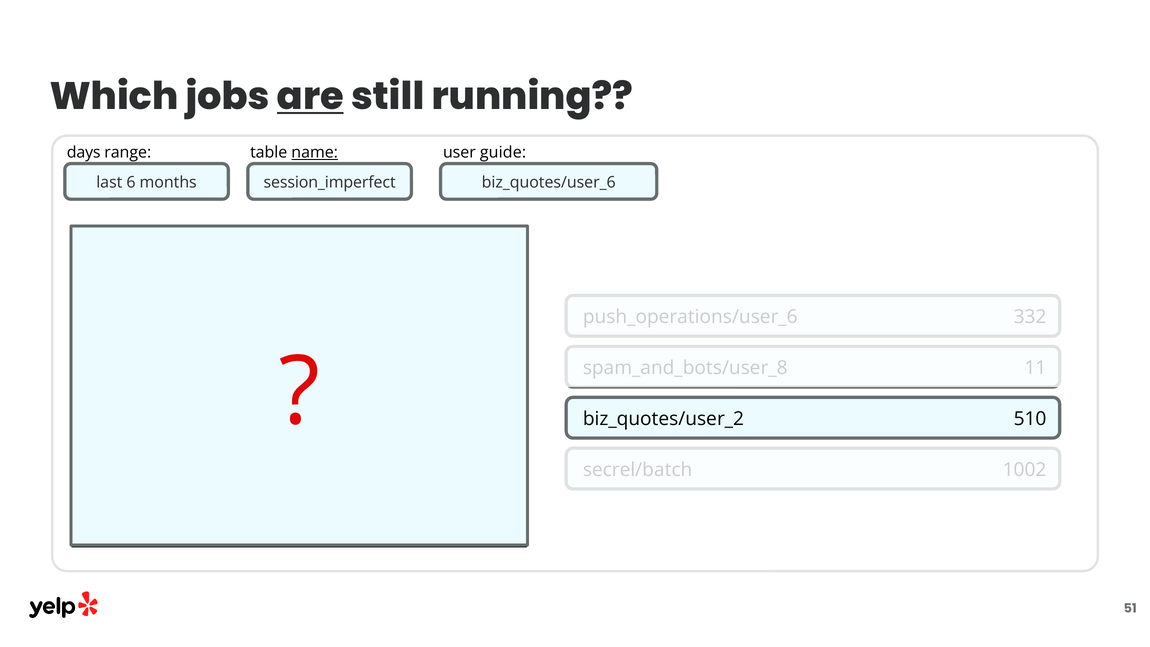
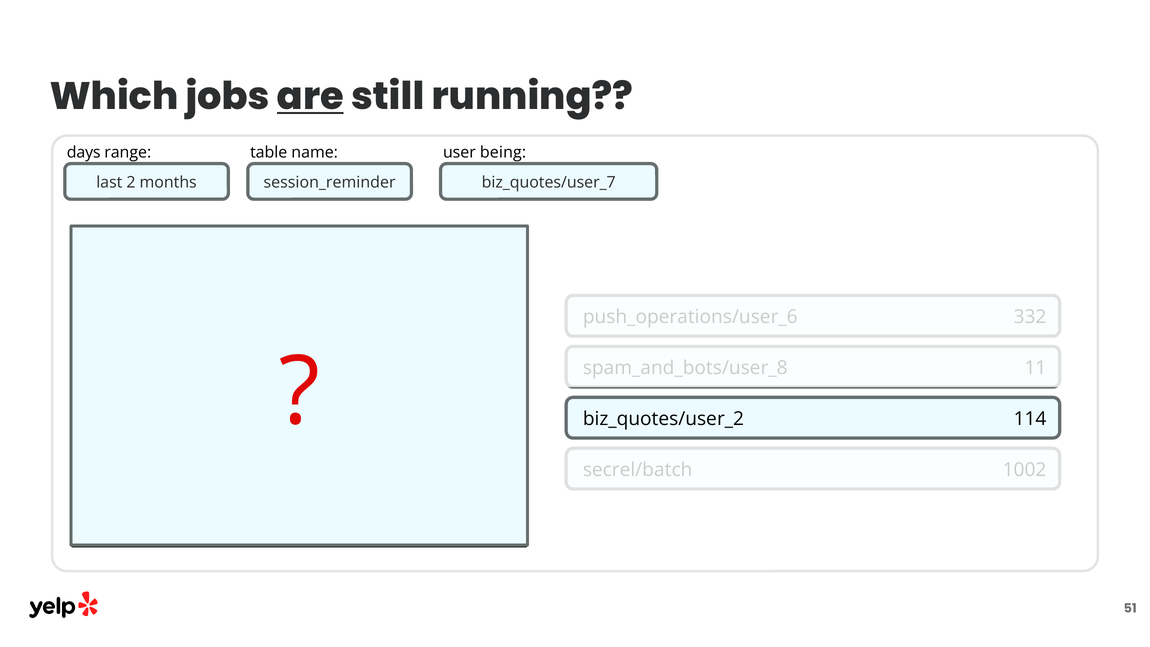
name underline: present -> none
guide: guide -> being
last 6: 6 -> 2
session_imperfect: session_imperfect -> session_reminder
biz_quotes/user_6: biz_quotes/user_6 -> biz_quotes/user_7
510: 510 -> 114
